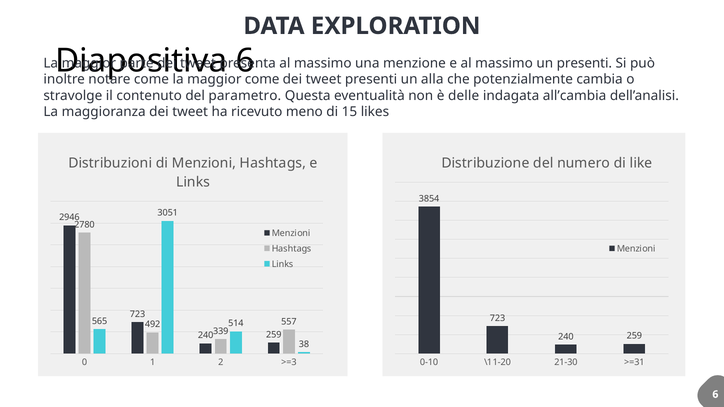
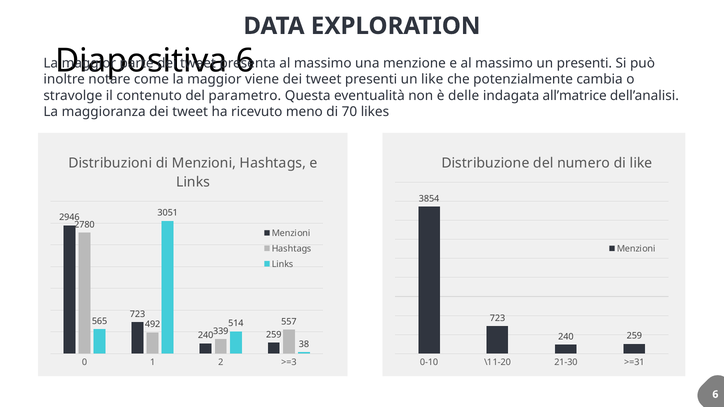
come at (262, 79): come -> viene
un alla: alla -> like
all’cambia: all’cambia -> all’matrice
15: 15 -> 70
